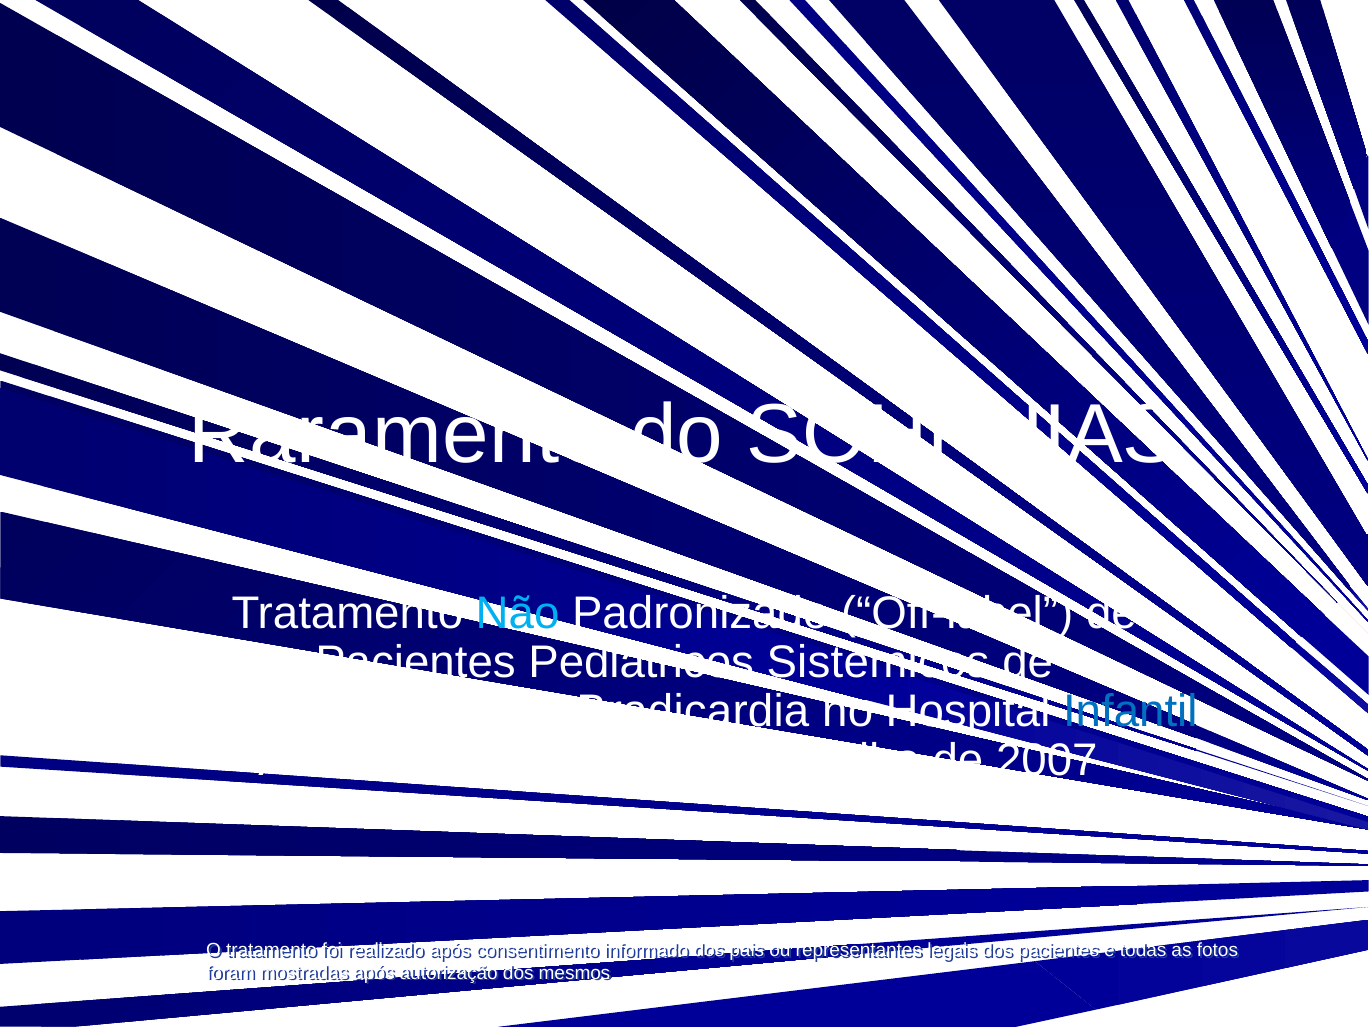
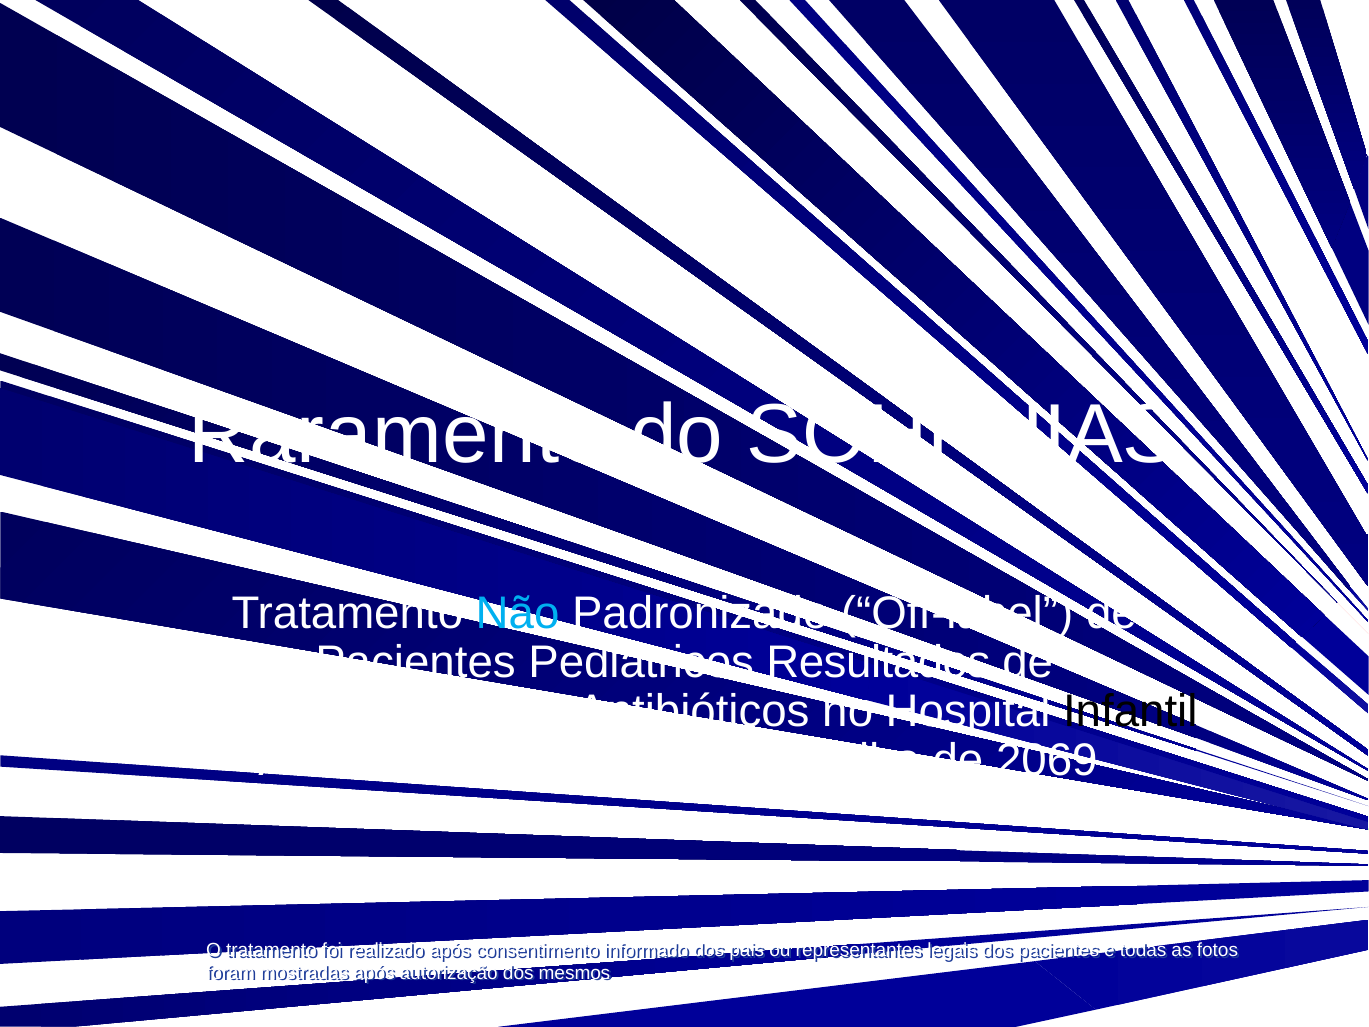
Sistêmicos: Sistêmicos -> Resultados
Bradicardia: Bradicardia -> Antibióticos
Infantil colour: blue -> black
2007: 2007 -> 2069
